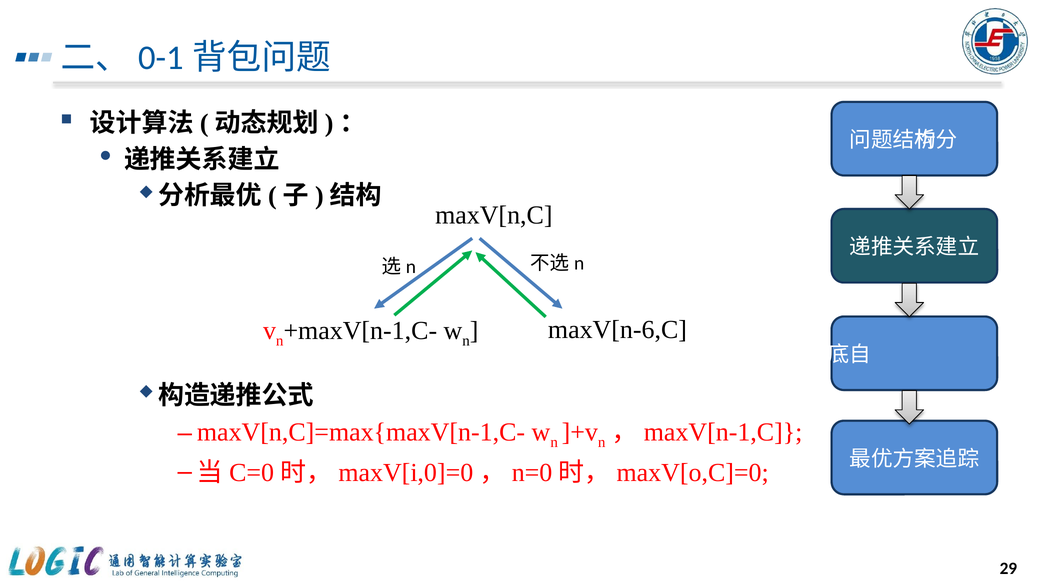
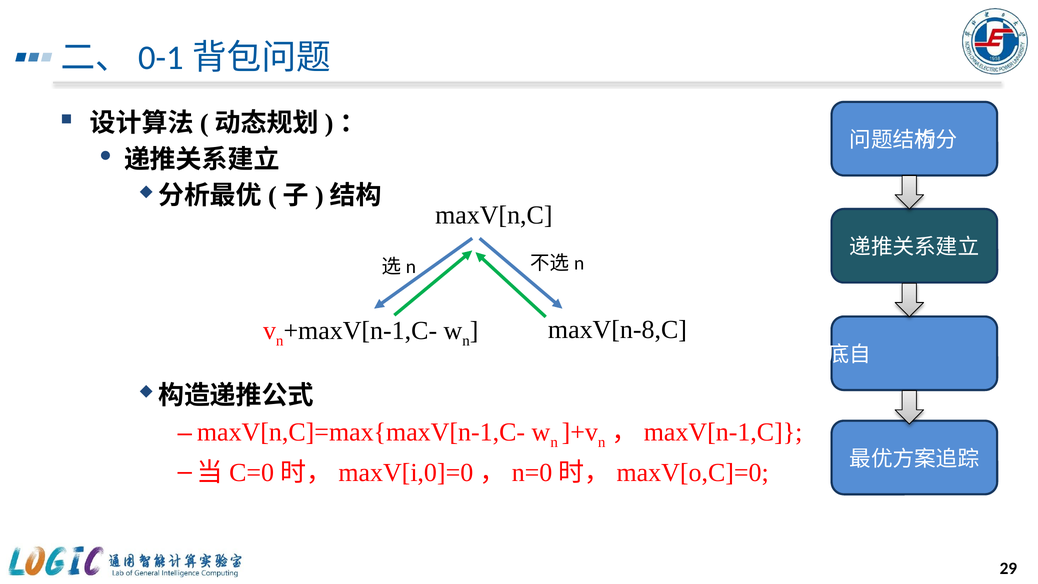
maxV[n-6,C: maxV[n-6,C -> maxV[n-8,C
